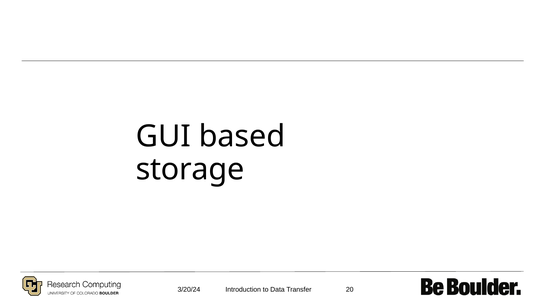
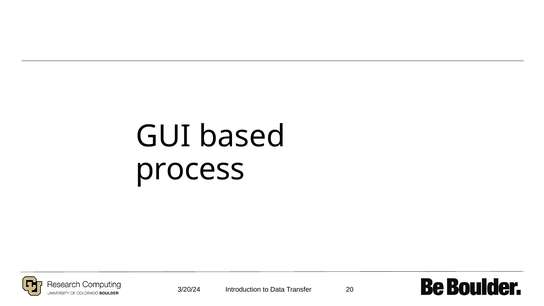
storage: storage -> process
